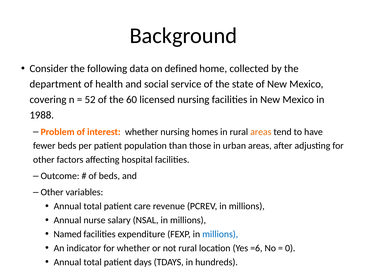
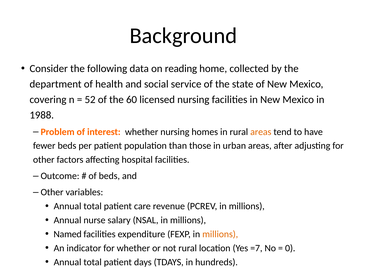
defined: defined -> reading
millions at (220, 234) colour: blue -> orange
=6: =6 -> =7
